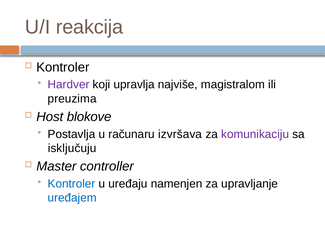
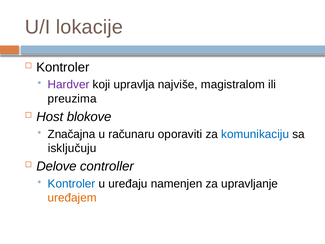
reakcija: reakcija -> lokacije
Postavlja: Postavlja -> Značajna
izvršava: izvršava -> oporaviti
komunikaciju colour: purple -> blue
Master: Master -> Delove
uređajem colour: blue -> orange
